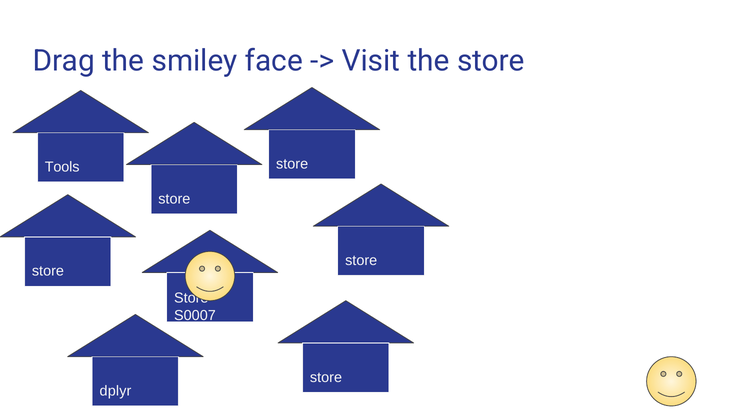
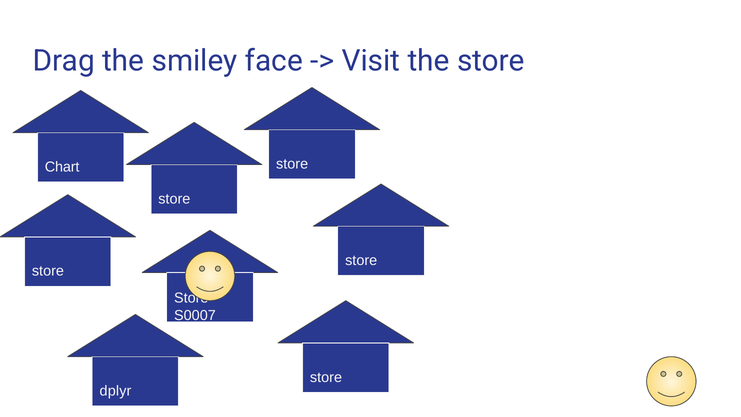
Tools: Tools -> Chart
